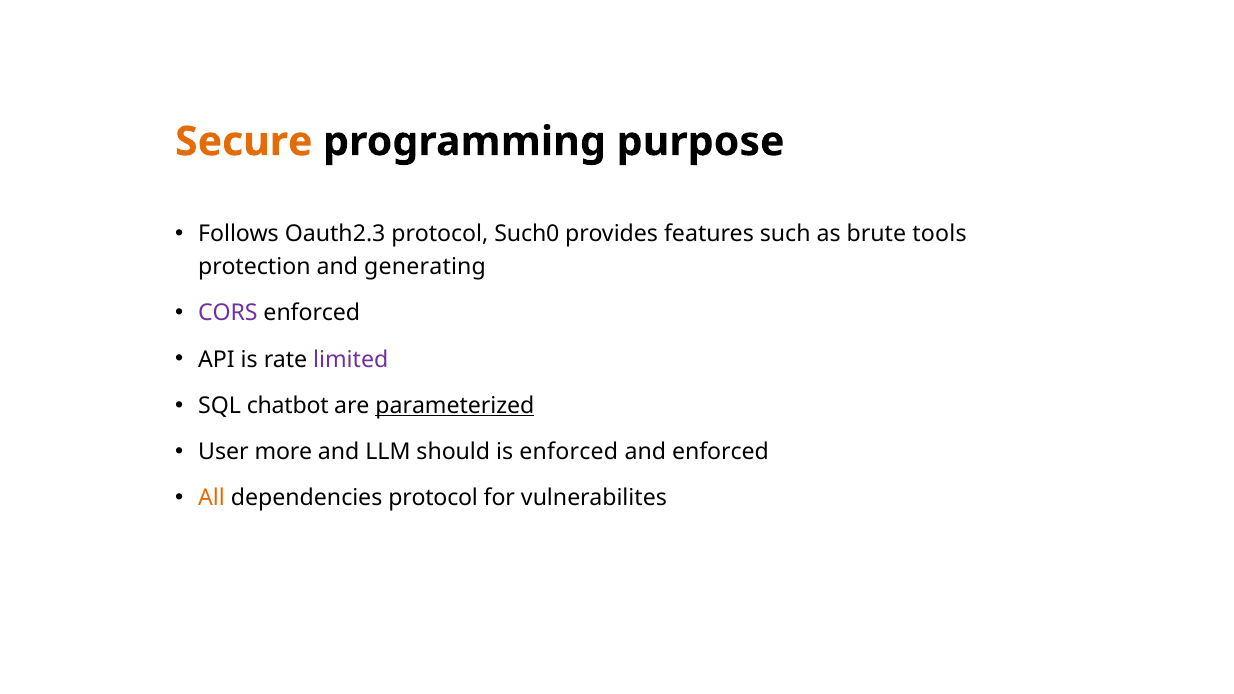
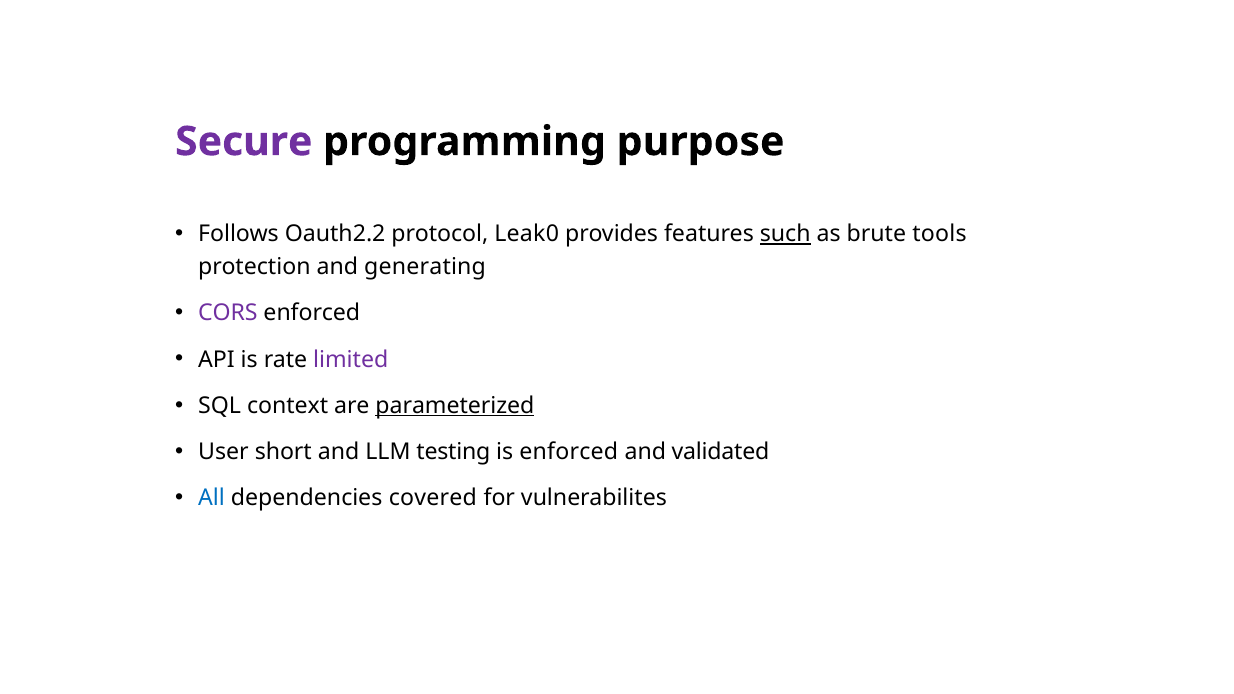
Secure colour: orange -> purple
Oauth2.3: Oauth2.3 -> Oauth2.2
Such0: Such0 -> Leak0
such underline: none -> present
chatbot: chatbot -> context
more: more -> short
should: should -> testing
and enforced: enforced -> validated
All colour: orange -> blue
dependencies protocol: protocol -> covered
